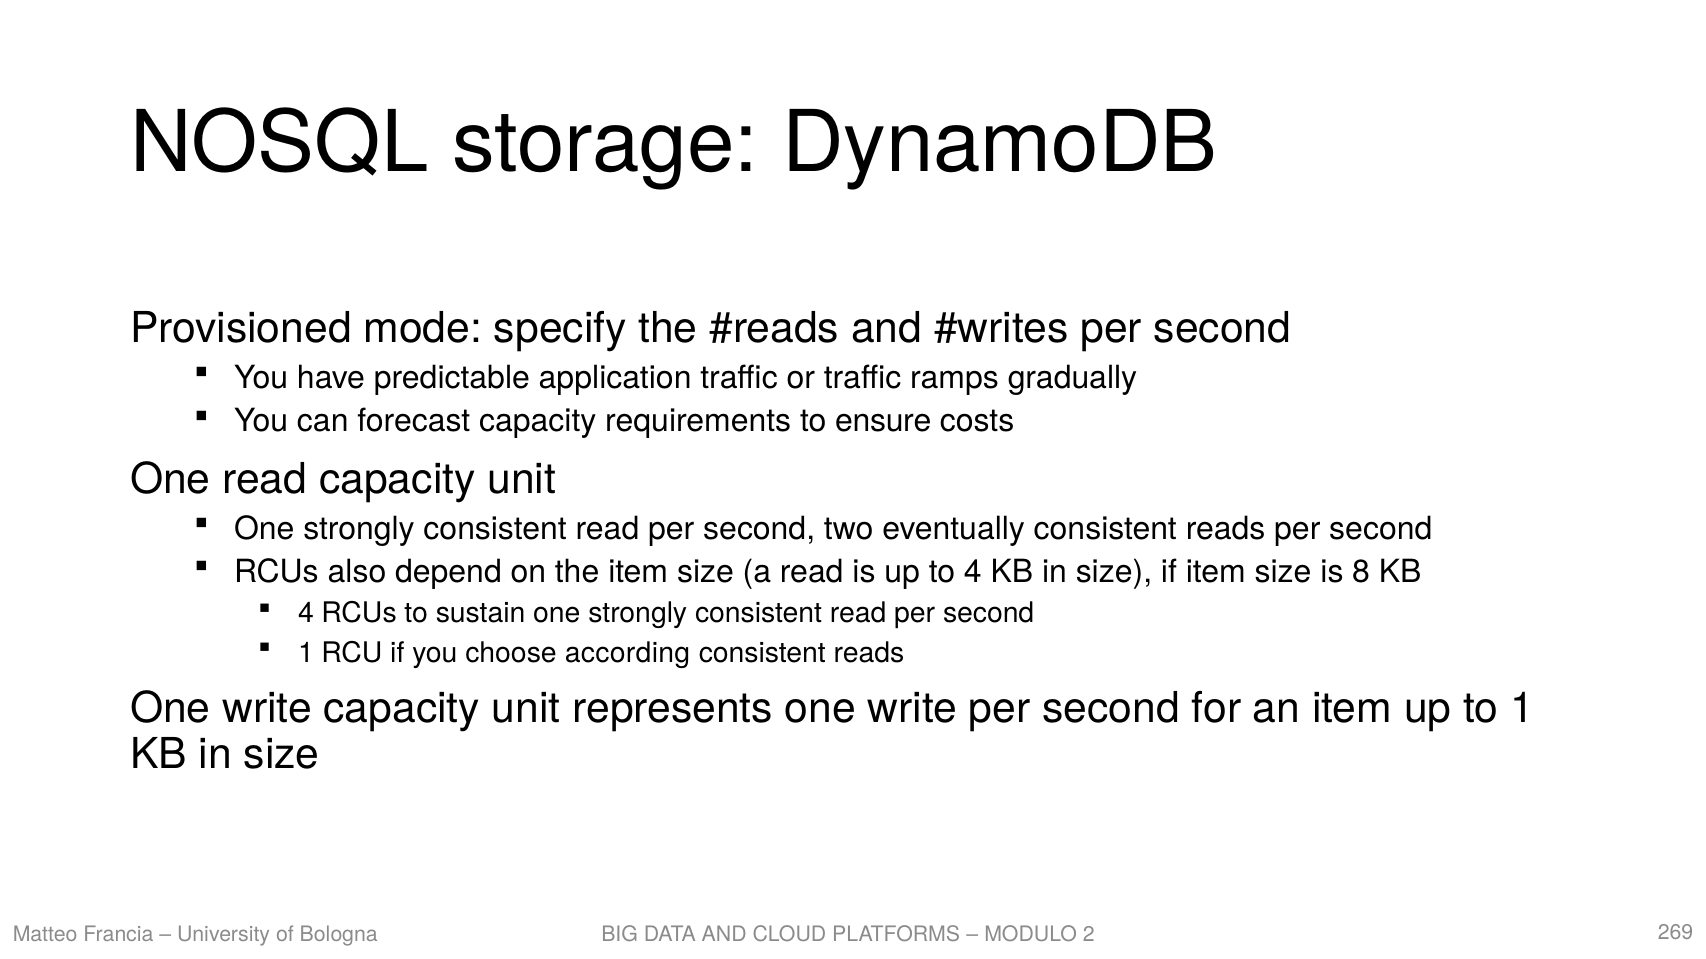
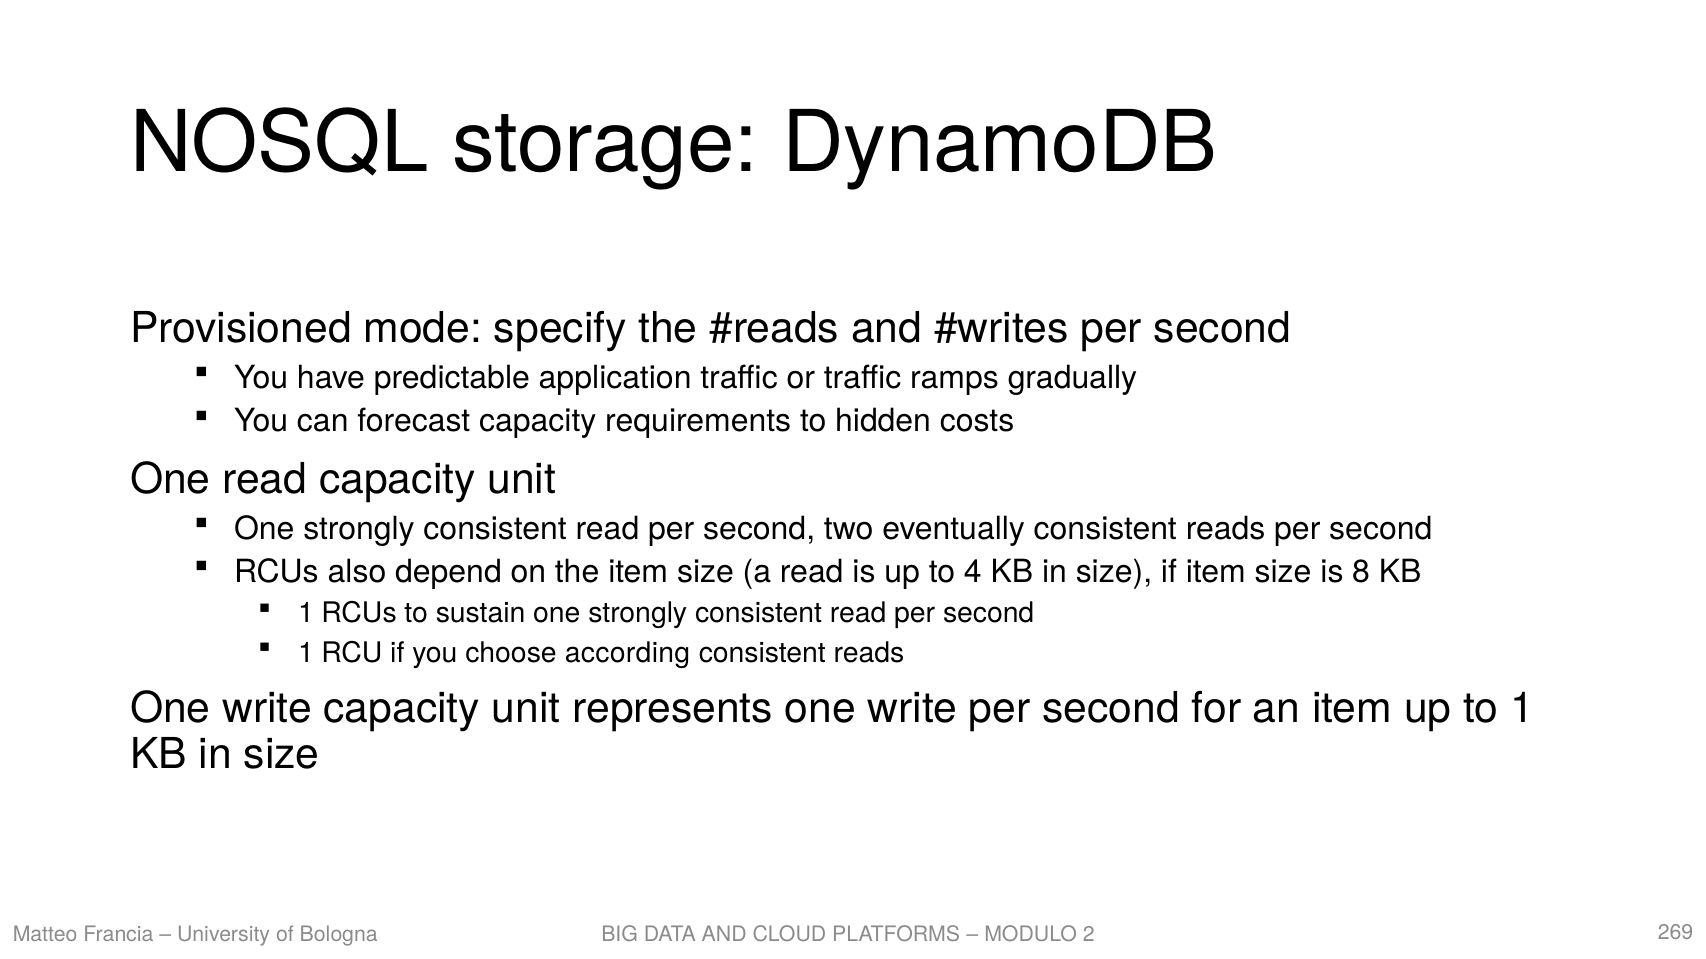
ensure: ensure -> hidden
4 at (306, 614): 4 -> 1
